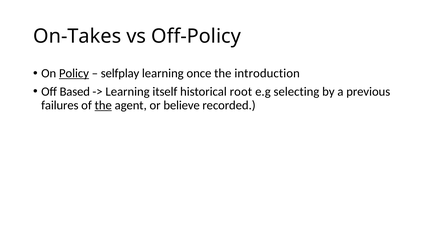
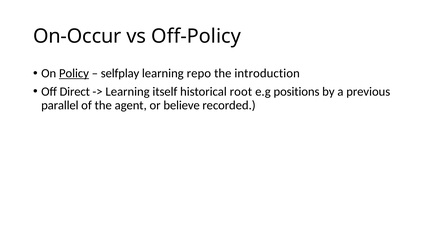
On-Takes: On-Takes -> On-Occur
once: once -> repo
Based: Based -> Direct
selecting: selecting -> positions
failures: failures -> parallel
the at (103, 105) underline: present -> none
